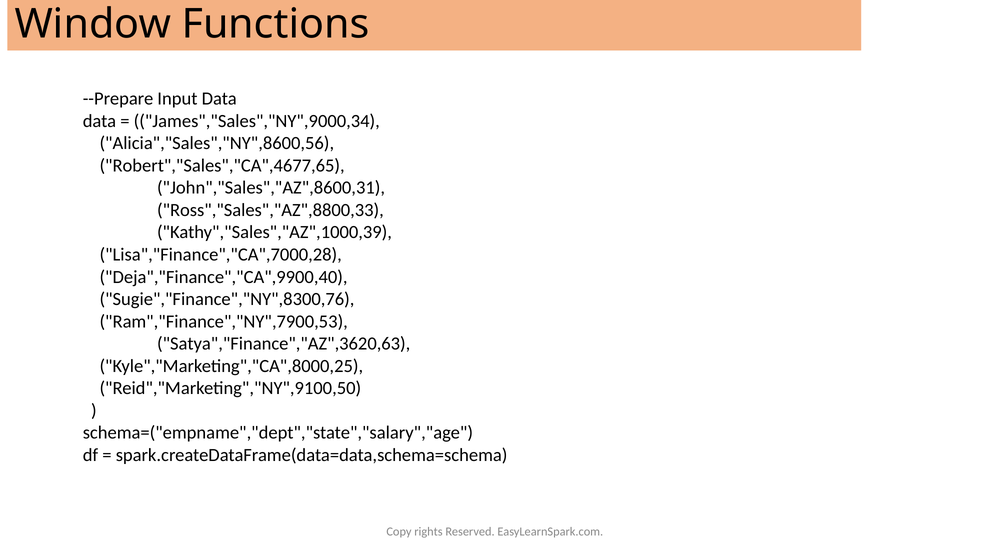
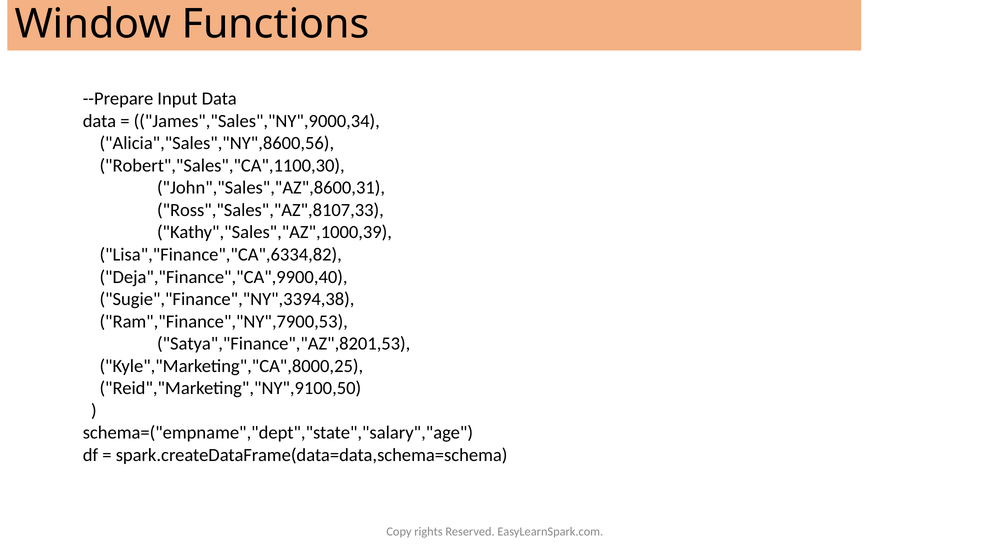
Robert","Sales","CA",4677,65: Robert","Sales","CA",4677,65 -> Robert","Sales","CA",1100,30
Ross","Sales","AZ",8800,33: Ross","Sales","AZ",8800,33 -> Ross","Sales","AZ",8107,33
Lisa","Finance","CA",7000,28: Lisa","Finance","CA",7000,28 -> Lisa","Finance","CA",6334,82
Sugie","Finance","NY",8300,76: Sugie","Finance","NY",8300,76 -> Sugie","Finance","NY",3394,38
Satya","Finance","AZ",3620,63: Satya","Finance","AZ",3620,63 -> Satya","Finance","AZ",8201,53
